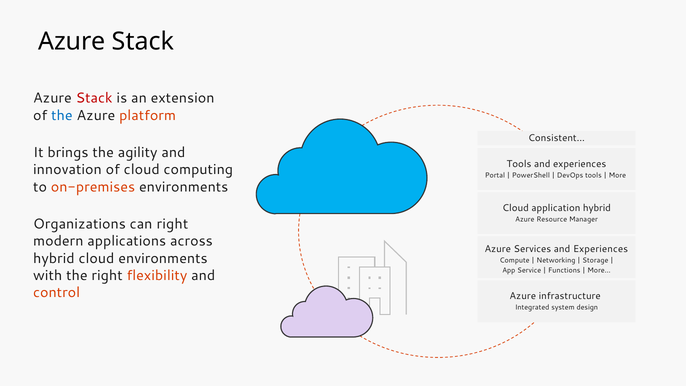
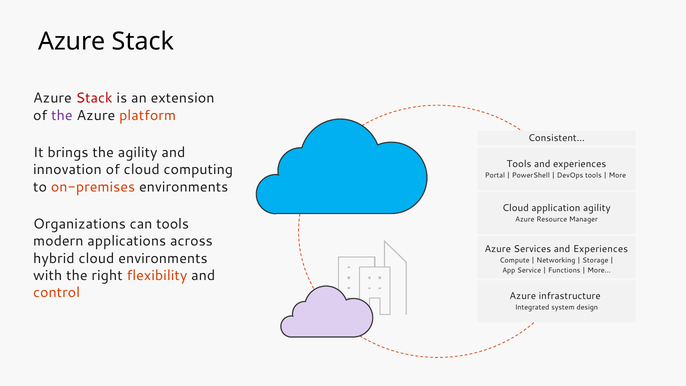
the at (62, 115) colour: blue -> purple
application hybrid: hybrid -> agility
can right: right -> tools
